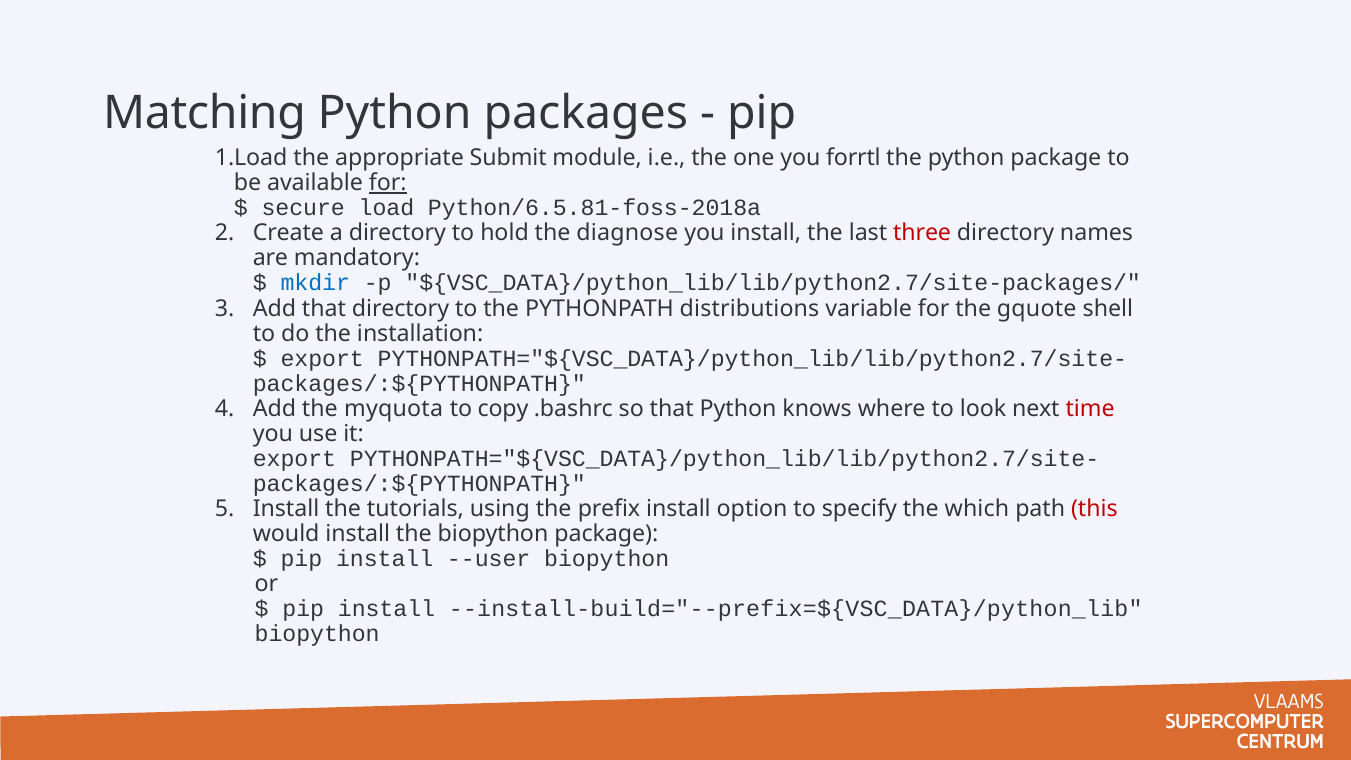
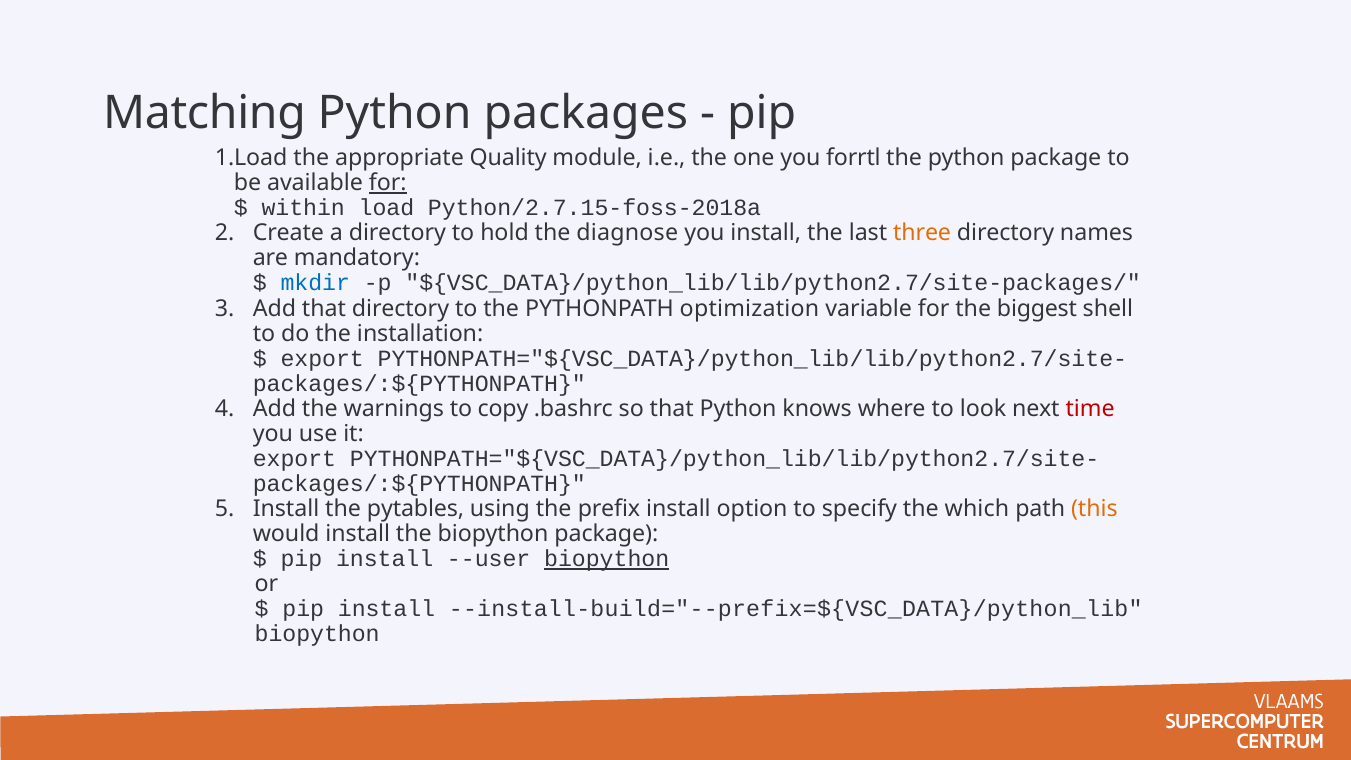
Submit: Submit -> Quality
secure: secure -> within
Python/6.5.81-foss-2018a: Python/6.5.81-foss-2018a -> Python/2.7.15-foss-2018a
three colour: red -> orange
distributions: distributions -> optimization
gquote: gquote -> biggest
myquota: myquota -> warnings
tutorials: tutorials -> pytables
this colour: red -> orange
biopython at (607, 559) underline: none -> present
